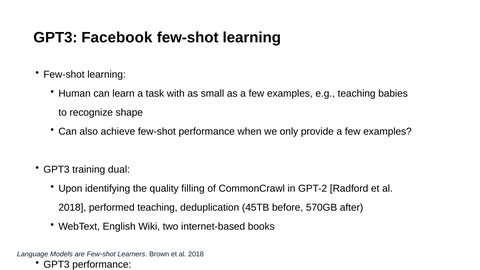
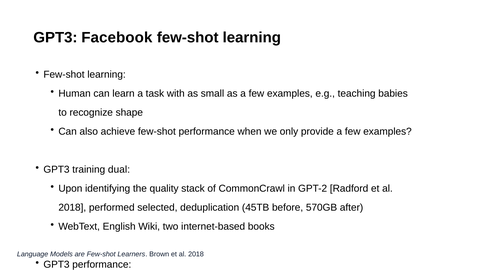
filling: filling -> stack
performed teaching: teaching -> selected
